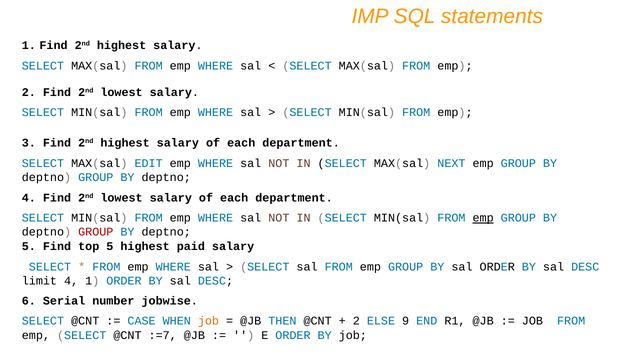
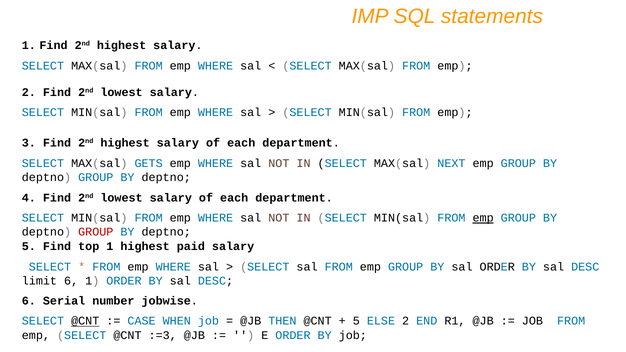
EDIT: EDIT -> GETS
top 5: 5 -> 1
limit 4: 4 -> 6
@CNT at (85, 321) underline: none -> present
job at (208, 321) colour: orange -> blue
2 at (356, 321): 2 -> 5
ELSE 9: 9 -> 2
:=7: :=7 -> :=3
